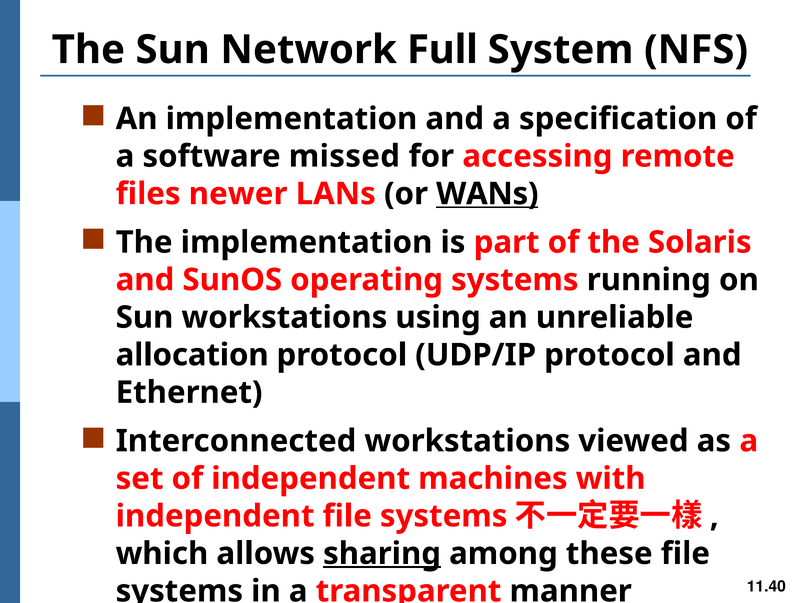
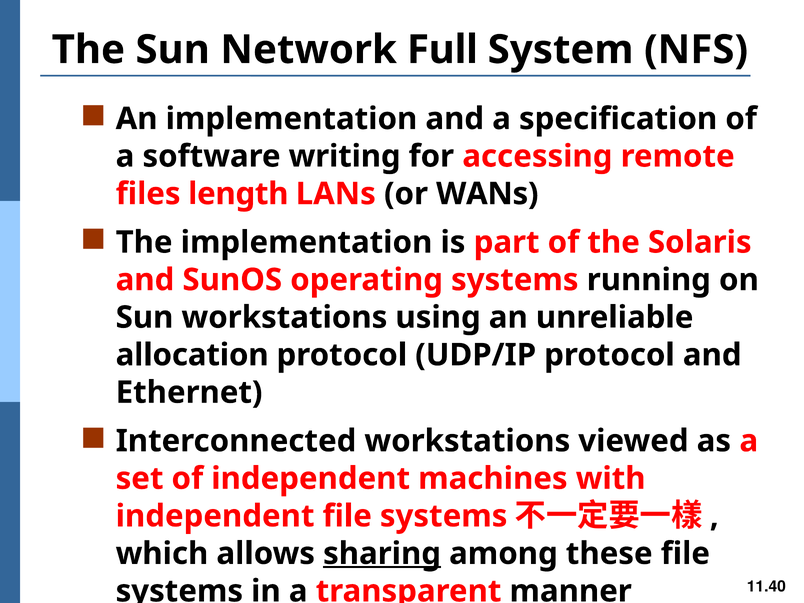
missed: missed -> writing
newer: newer -> length
WANs underline: present -> none
